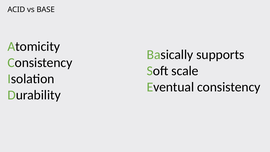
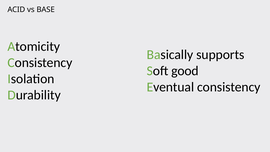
scale: scale -> good
